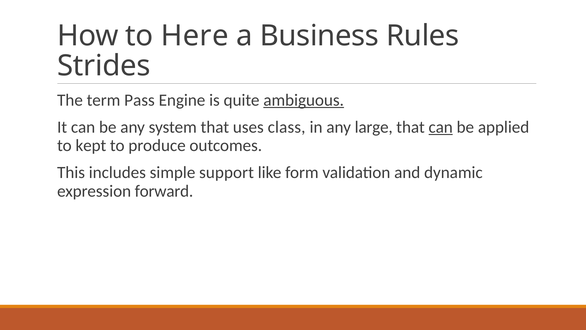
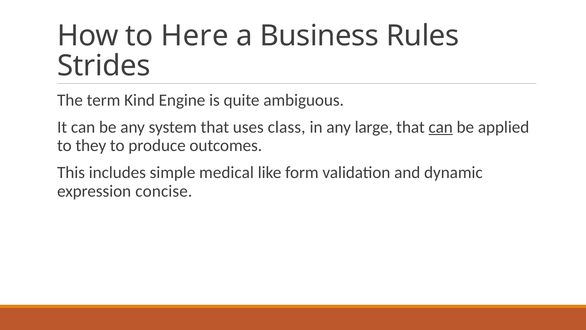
Pass: Pass -> Kind
ambiguous underline: present -> none
kept: kept -> they
support: support -> medical
forward: forward -> concise
